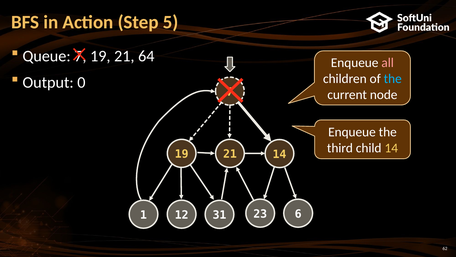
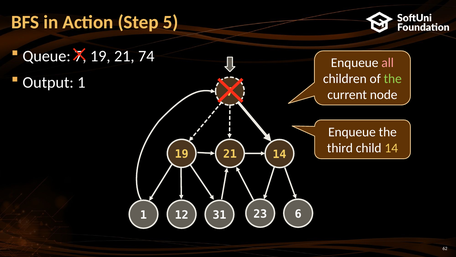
64: 64 -> 74
the at (393, 79) colour: light blue -> light green
Output 0: 0 -> 1
